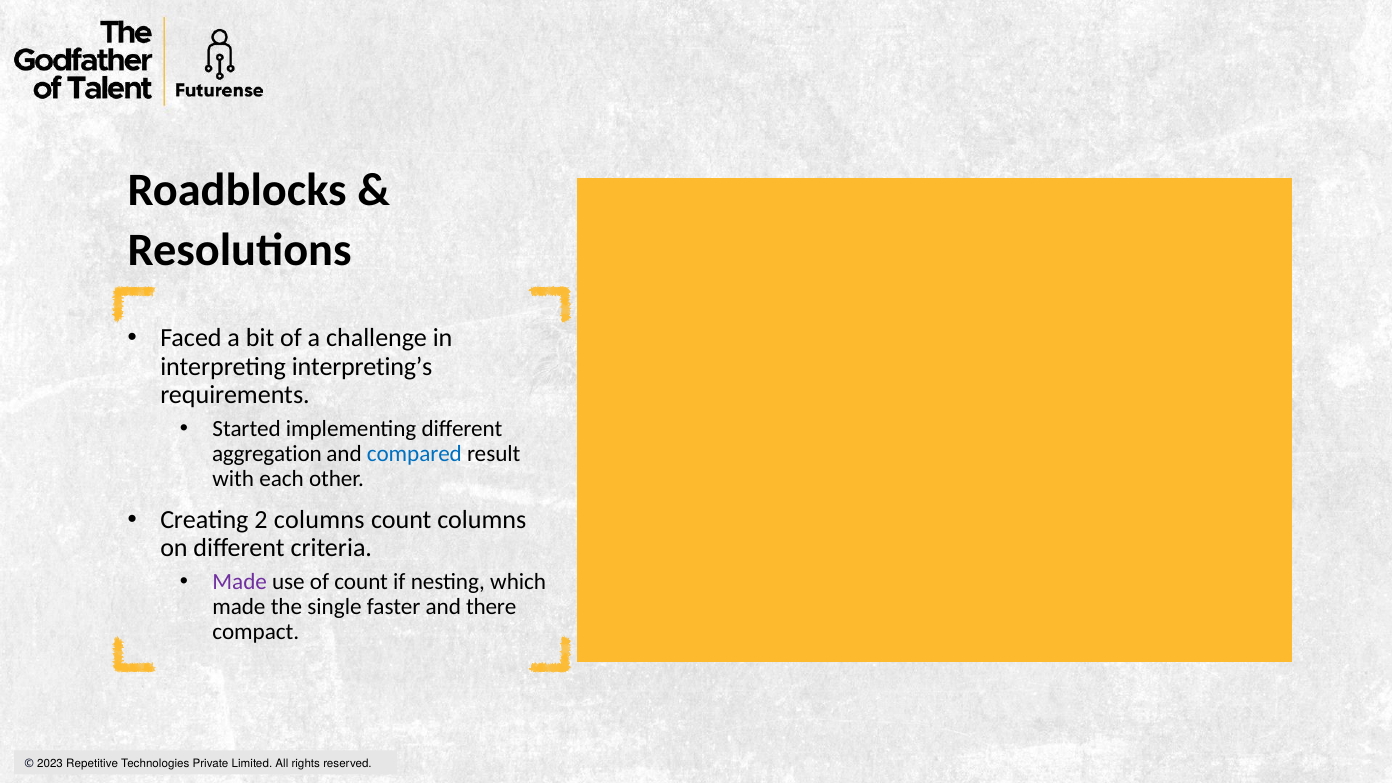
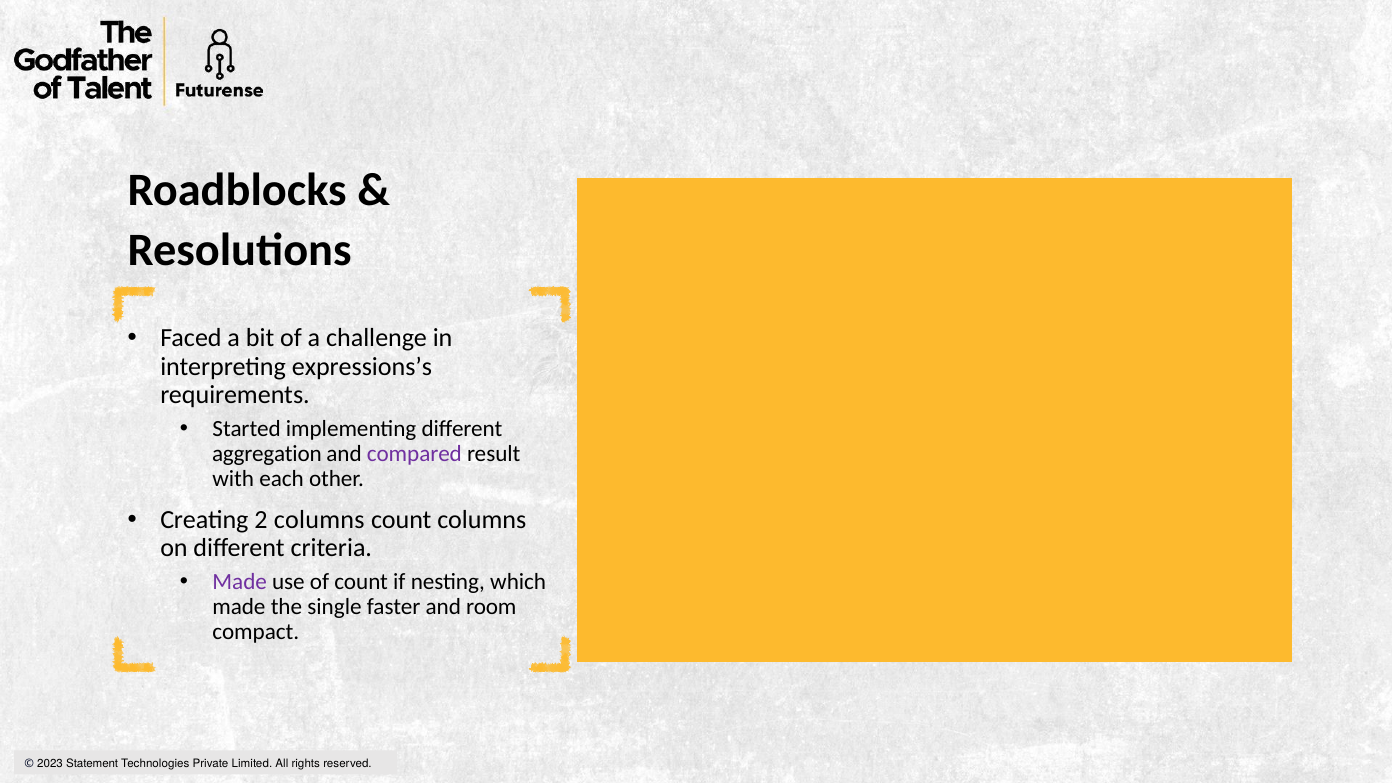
interpreting’s: interpreting’s -> expressions’s
compared colour: blue -> purple
there: there -> room
Repetitive: Repetitive -> Statement
